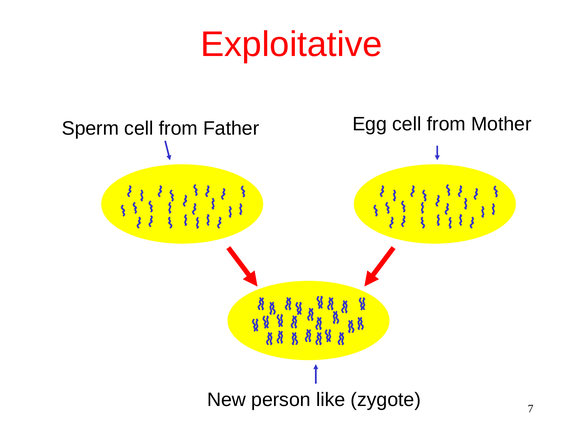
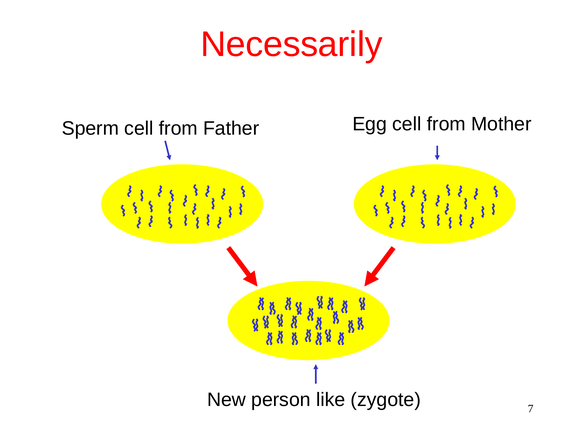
Exploitative: Exploitative -> Necessarily
